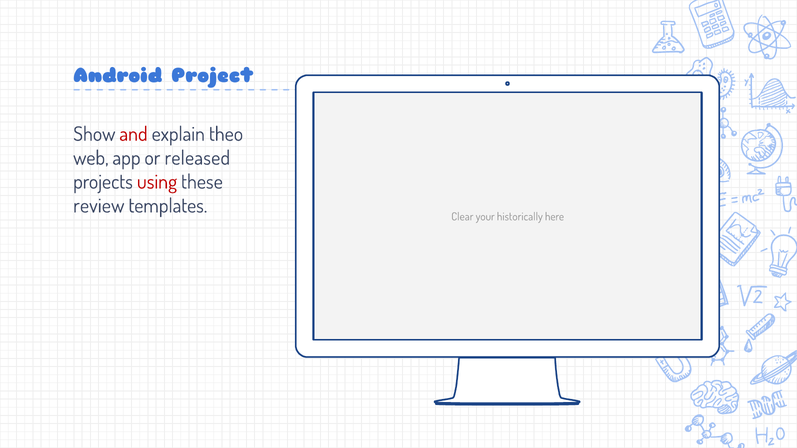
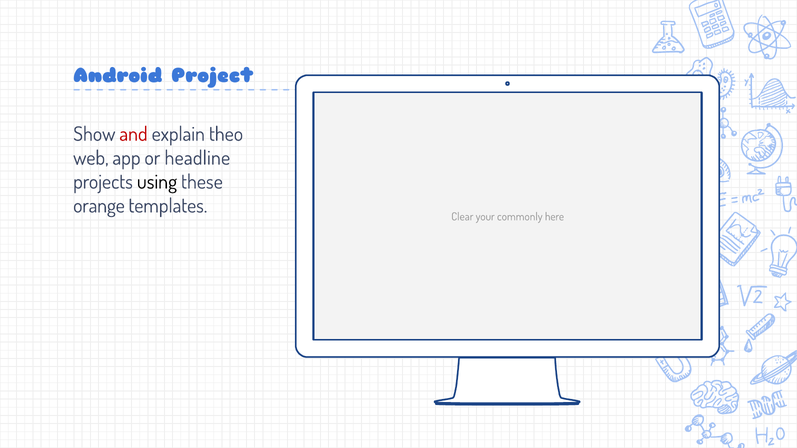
released: released -> headline
using colour: red -> black
review: review -> orange
historically: historically -> commonly
